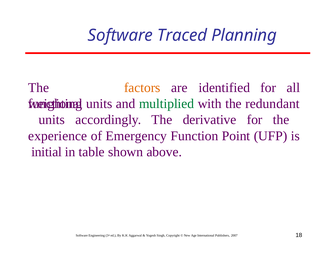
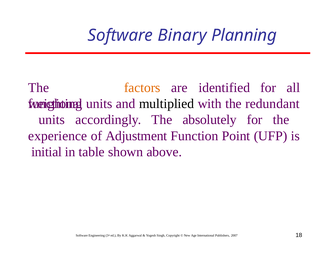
Traced: Traced -> Binary
multiplied colour: green -> black
derivative: derivative -> absolutely
Emergency: Emergency -> Adjustment
